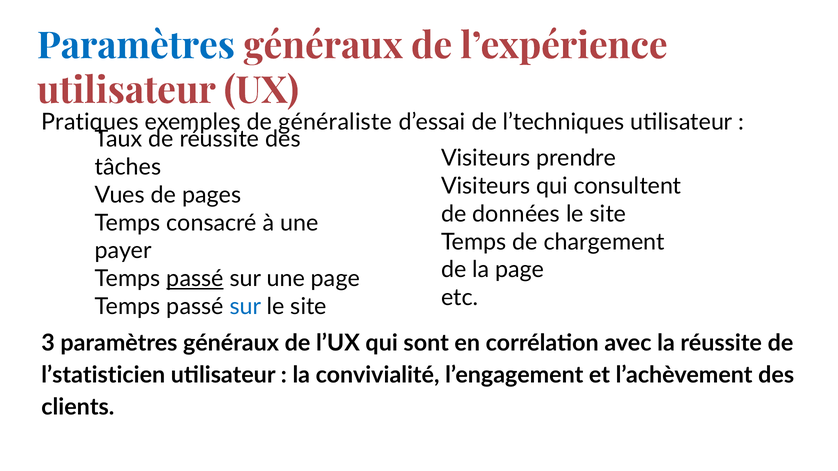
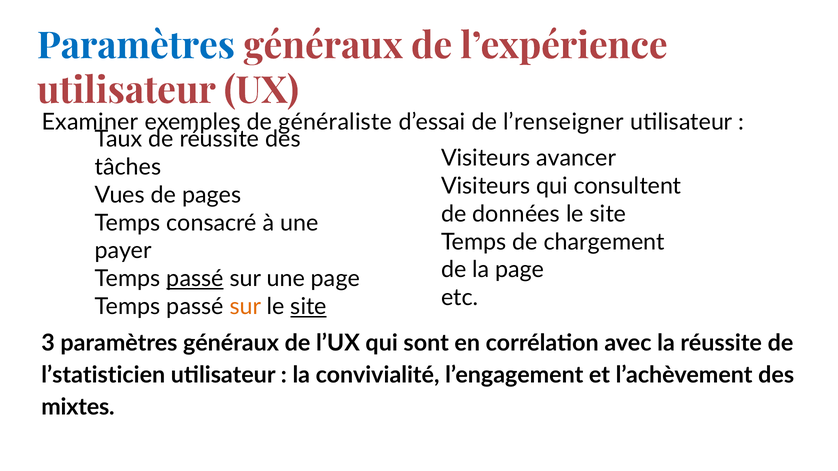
Pratiques: Pratiques -> Examiner
l’techniques: l’techniques -> l’renseigner
prendre: prendre -> avancer
sur at (245, 307) colour: blue -> orange
site at (309, 307) underline: none -> present
clients: clients -> mixtes
